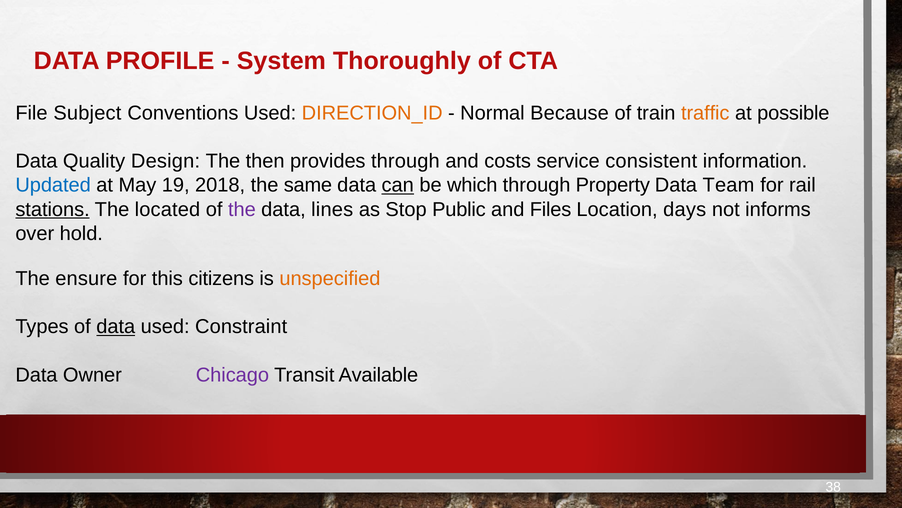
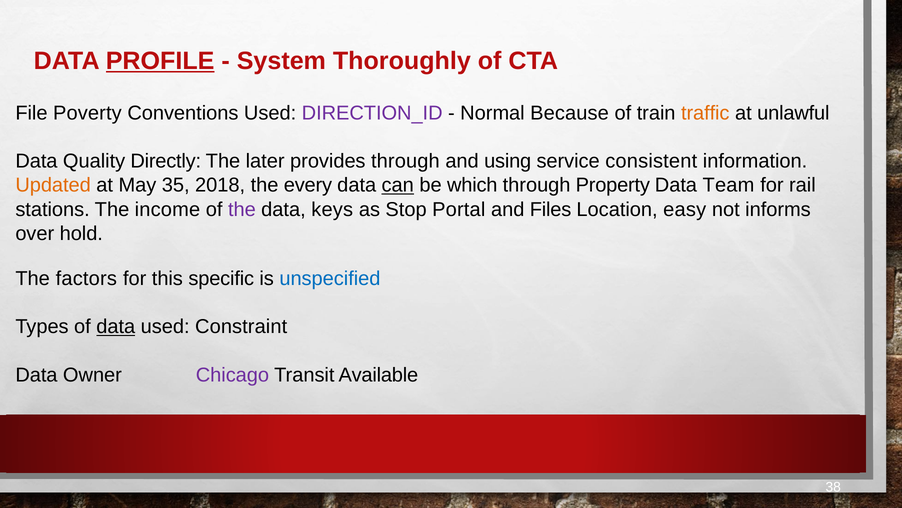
PROFILE underline: none -> present
Subject: Subject -> Poverty
DIRECTION_ID colour: orange -> purple
possible: possible -> unlawful
Design: Design -> Directly
then: then -> later
costs: costs -> using
Updated colour: blue -> orange
19: 19 -> 35
same: same -> every
stations underline: present -> none
located: located -> income
lines: lines -> keys
Public: Public -> Portal
days: days -> easy
ensure: ensure -> factors
citizens: citizens -> specific
unspecified colour: orange -> blue
